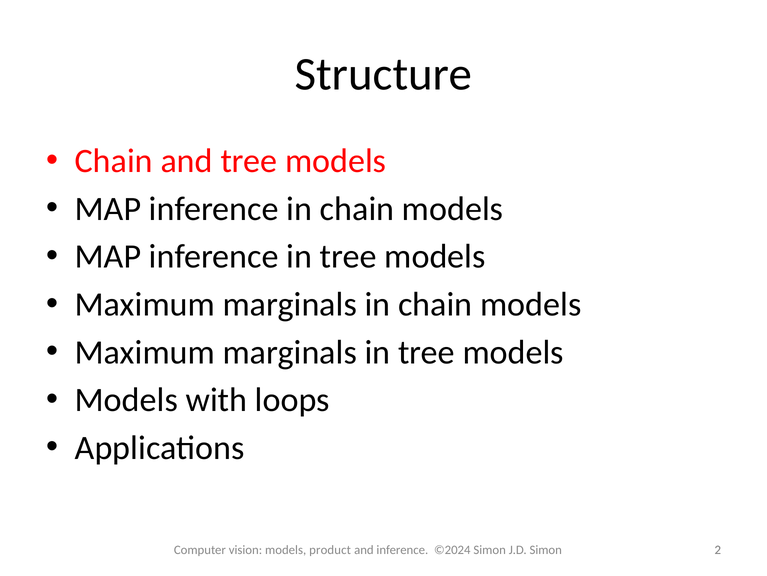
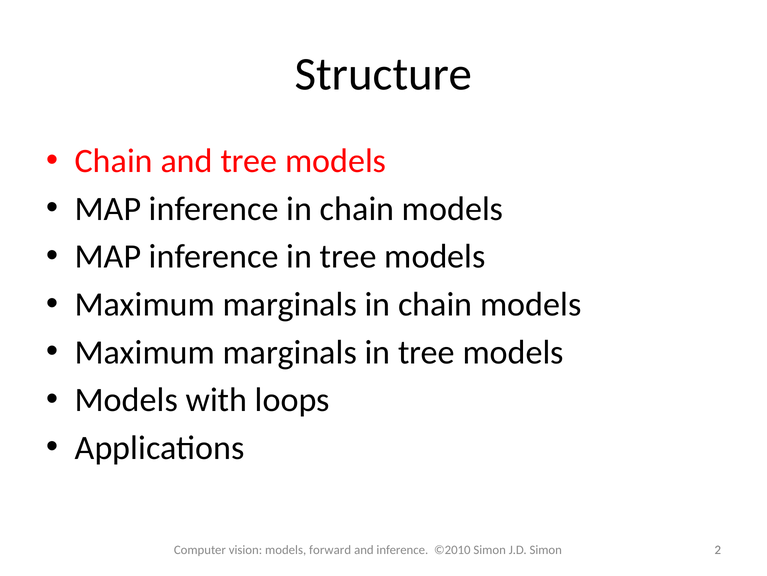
product: product -> forward
©2024: ©2024 -> ©2010
